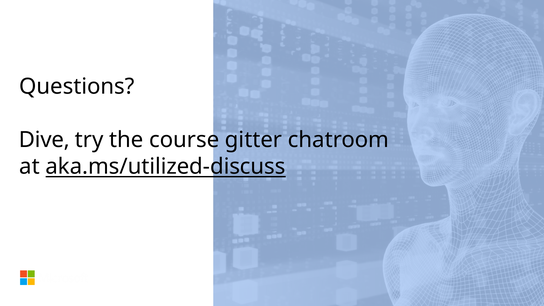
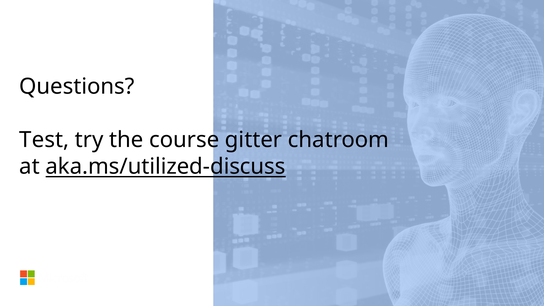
Dive: Dive -> Test
